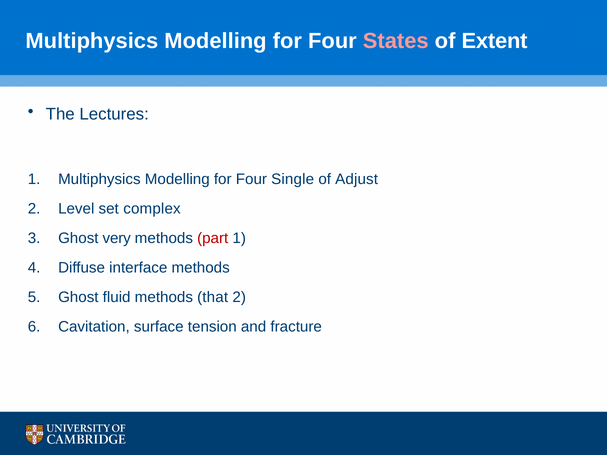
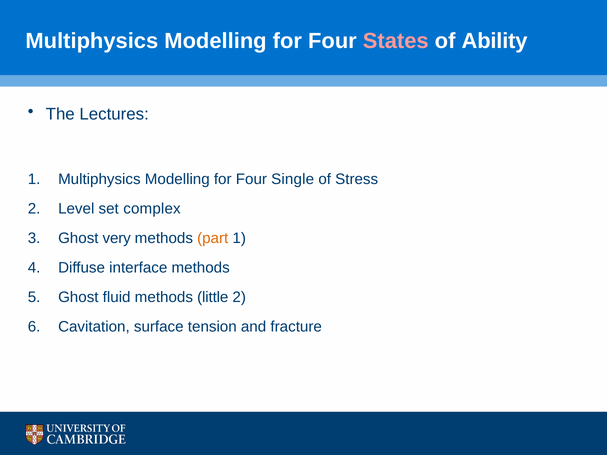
Extent: Extent -> Ability
Adjust: Adjust -> Stress
part colour: red -> orange
that: that -> little
